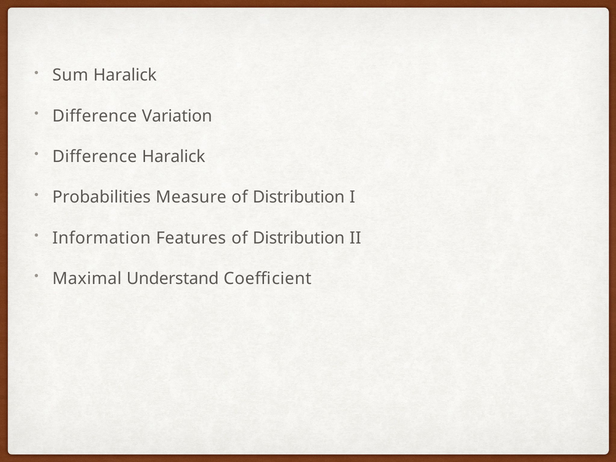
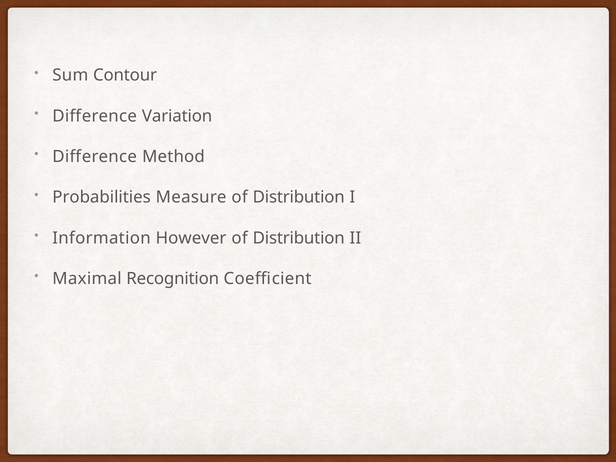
Sum Haralick: Haralick -> Contour
Difference Haralick: Haralick -> Method
Features: Features -> However
Understand: Understand -> Recognition
